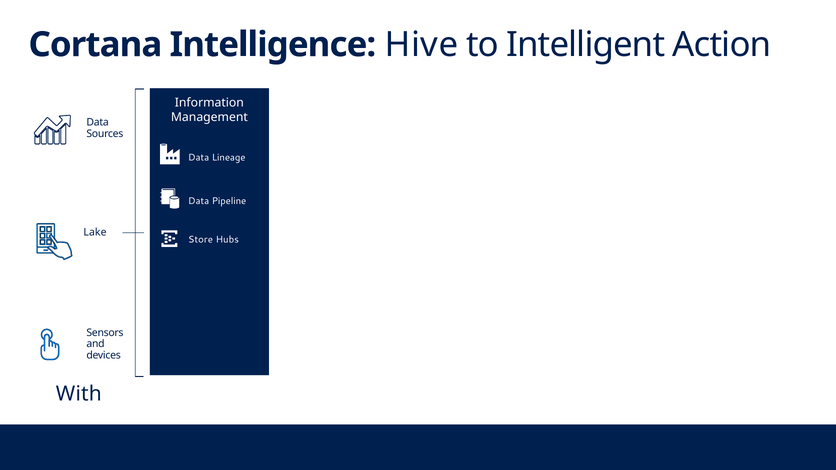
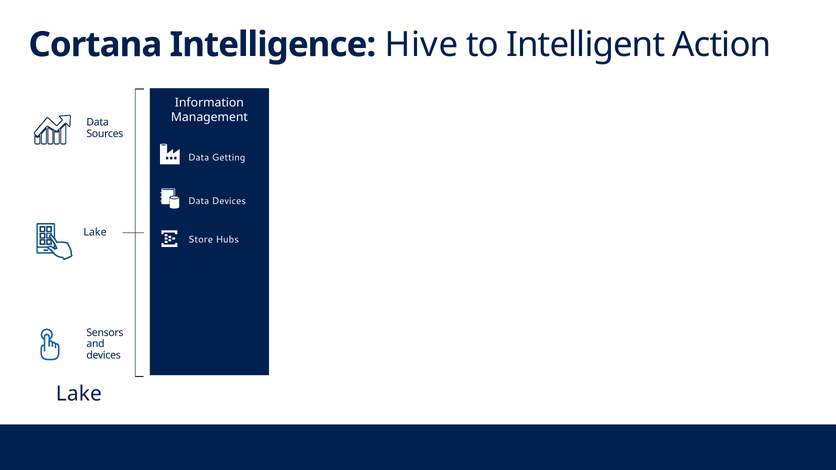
Lineage: Lineage -> Getting
Data Pipeline: Pipeline -> Devices
With at (79, 394): With -> Lake
